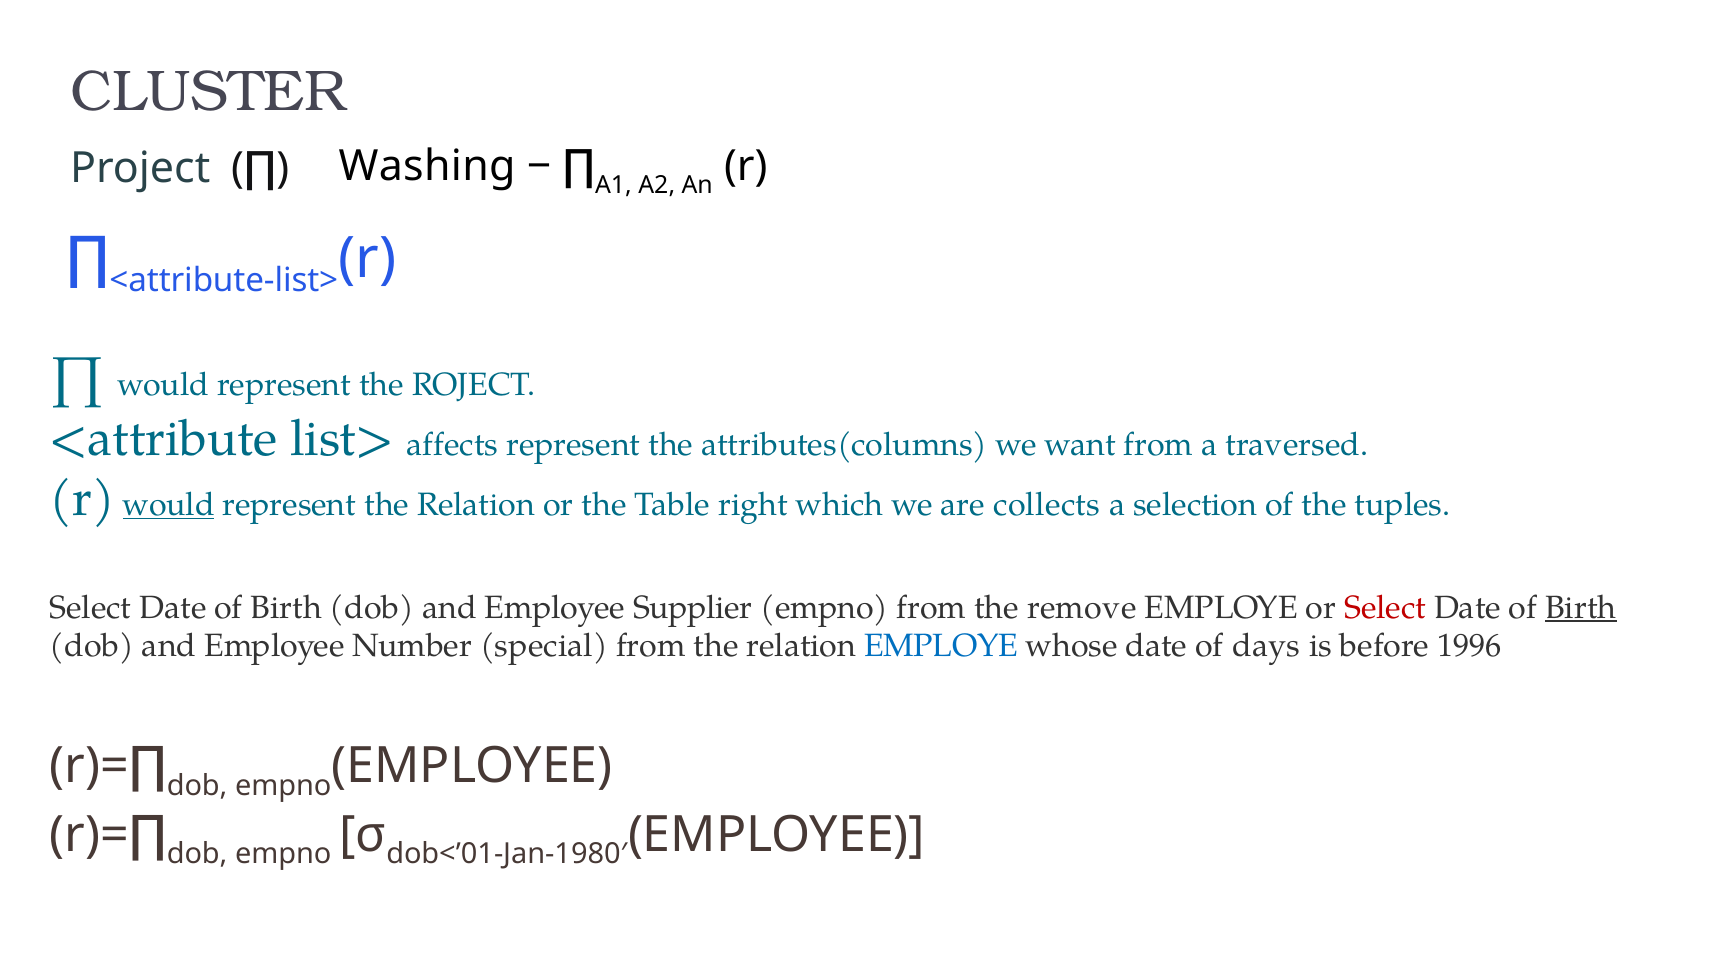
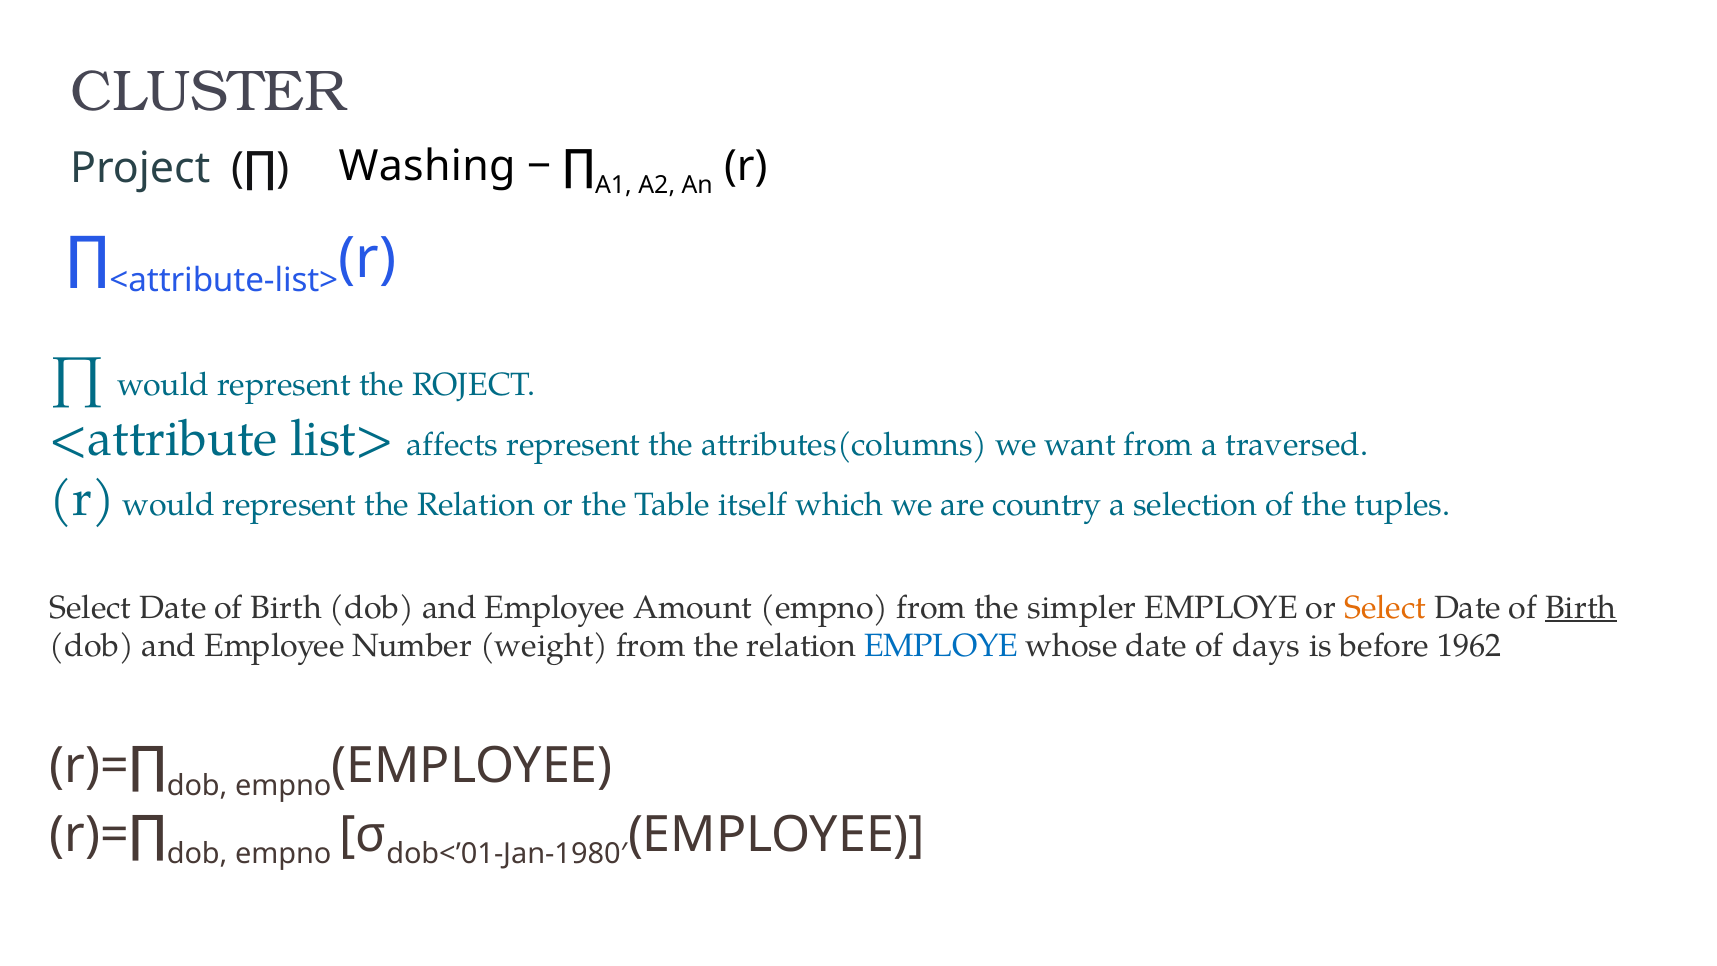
would at (169, 505) underline: present -> none
right: right -> itself
collects: collects -> country
Supplier: Supplier -> Amount
remove: remove -> simpler
Select at (1385, 607) colour: red -> orange
special: special -> weight
1996: 1996 -> 1962
